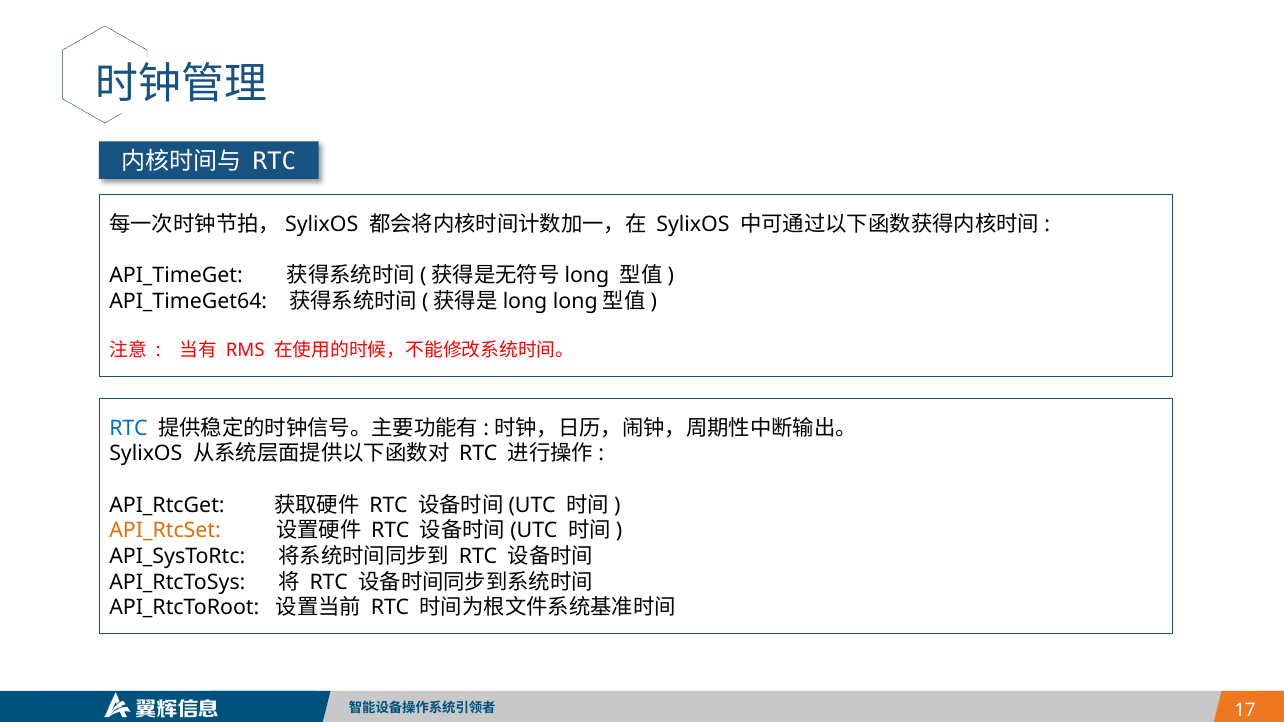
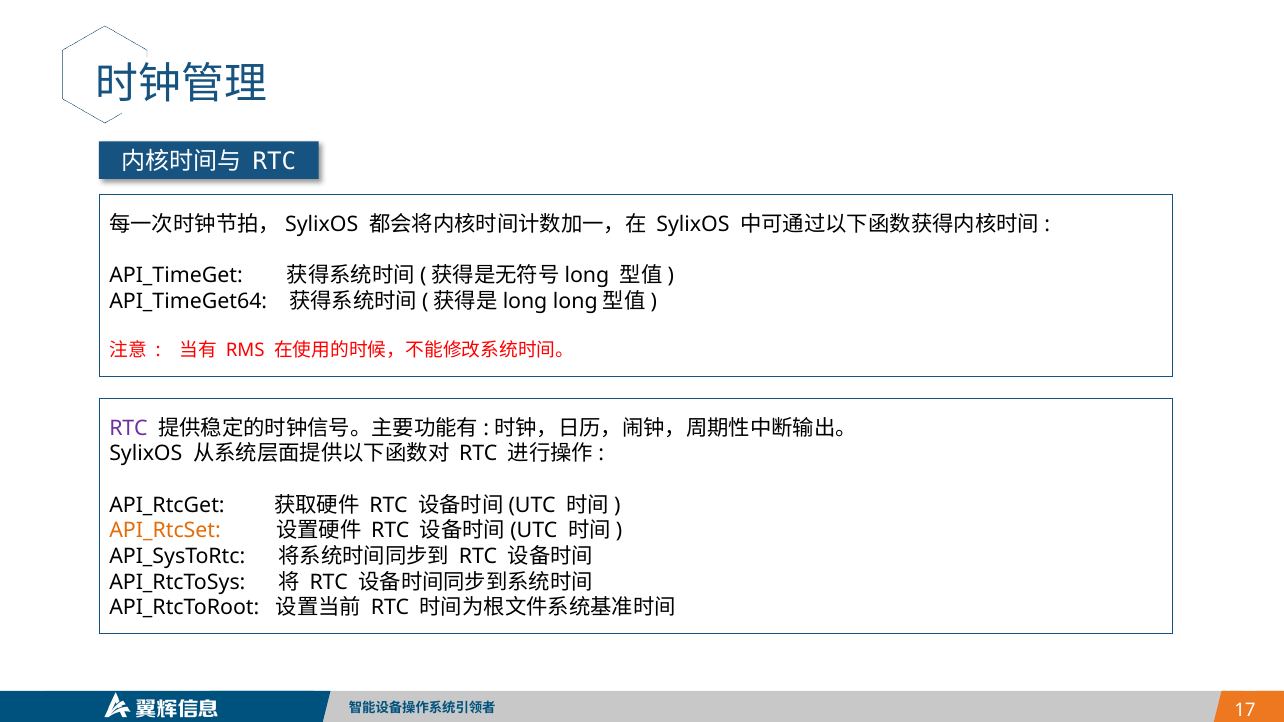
RTC at (128, 428) colour: blue -> purple
